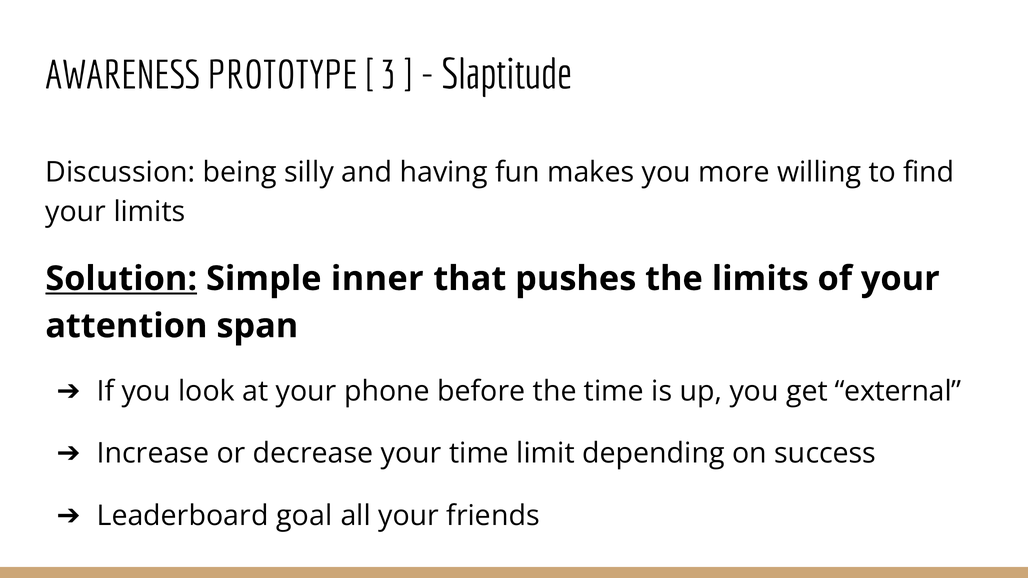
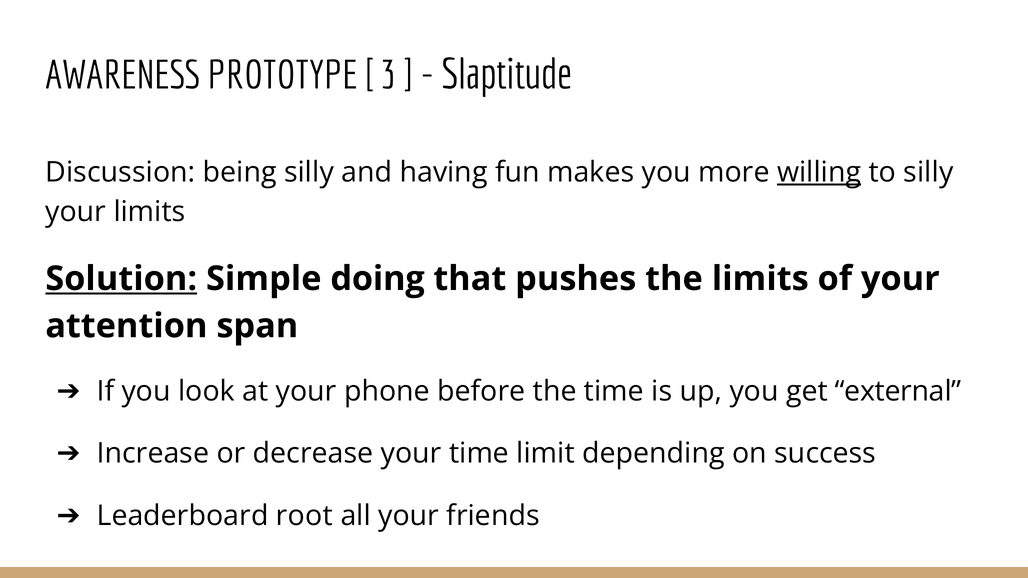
willing underline: none -> present
to find: find -> silly
inner: inner -> doing
goal: goal -> root
